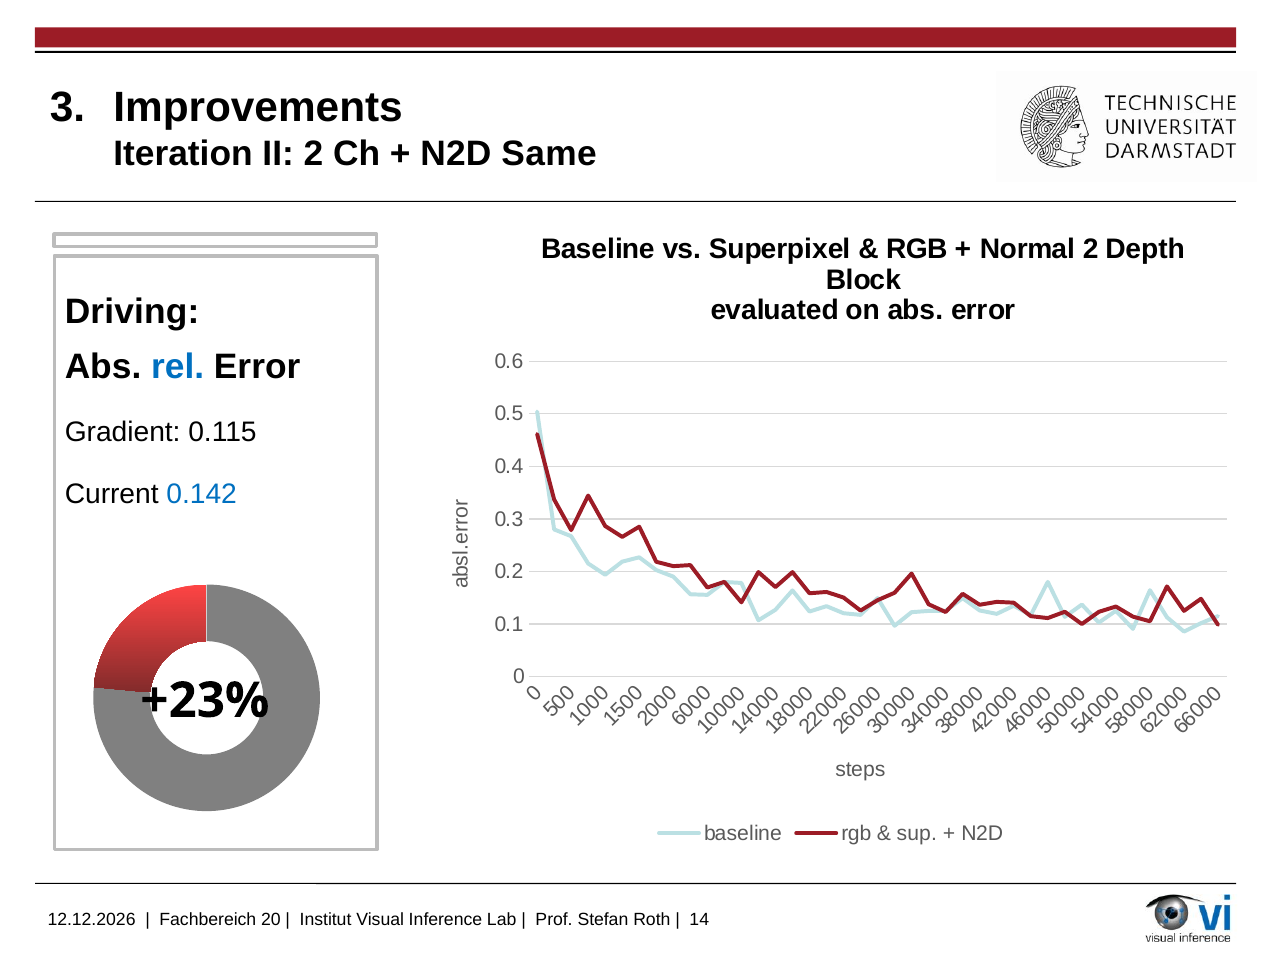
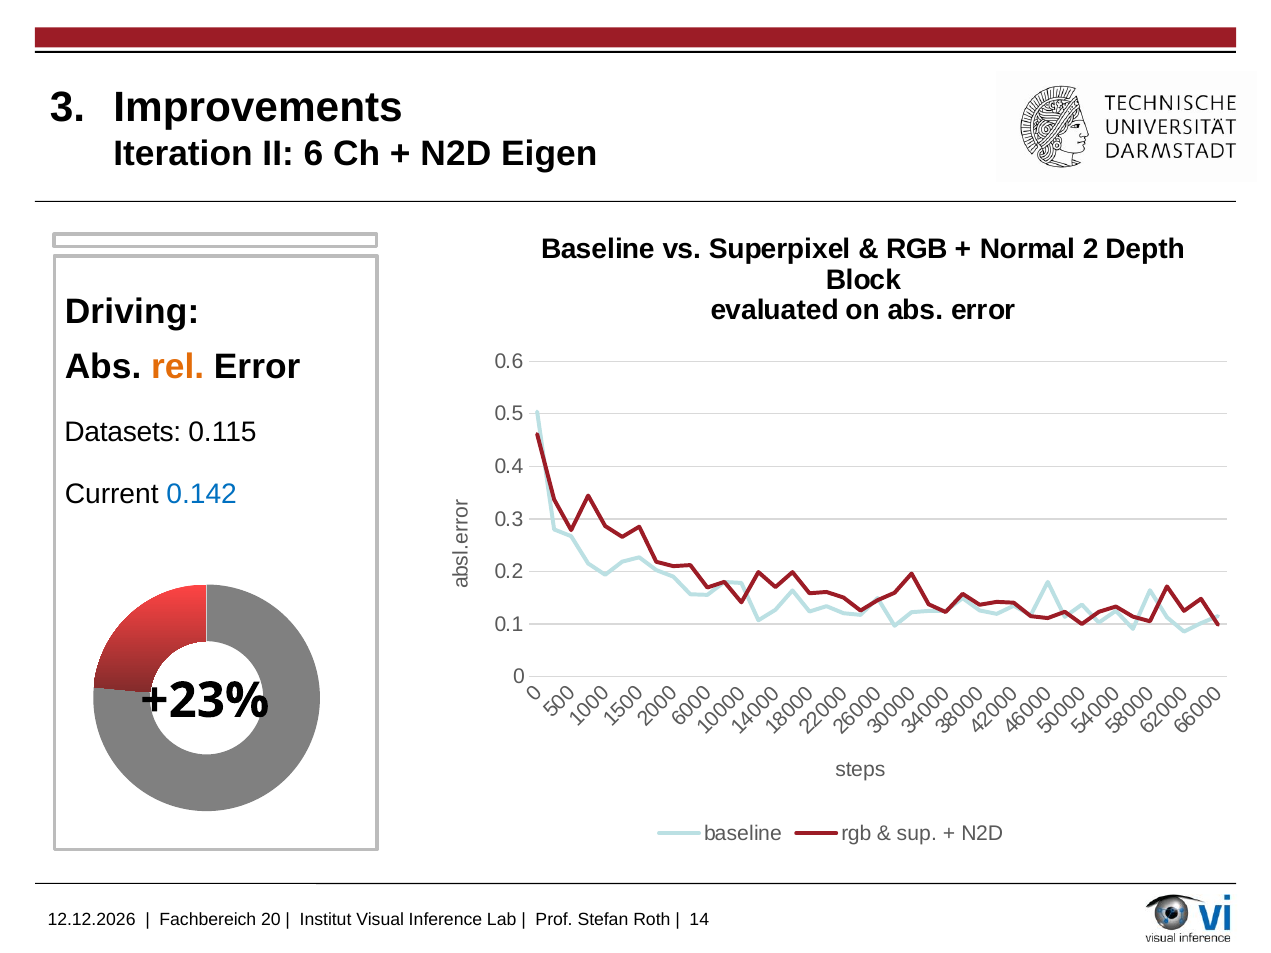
II 2: 2 -> 6
Same: Same -> Eigen
rel colour: blue -> orange
Gradient: Gradient -> Datasets
